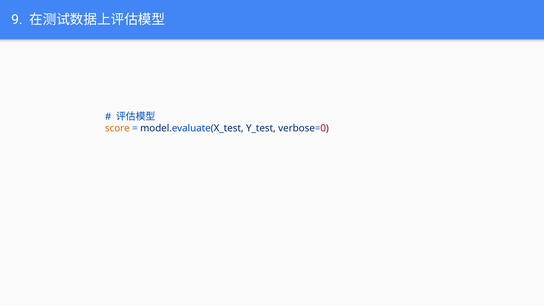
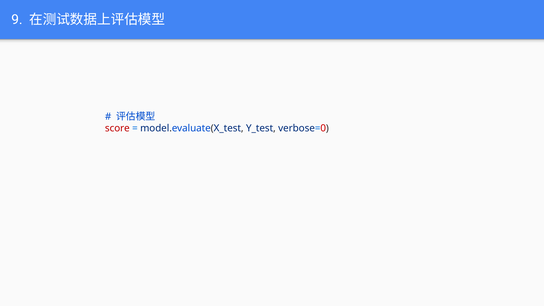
score colour: orange -> red
